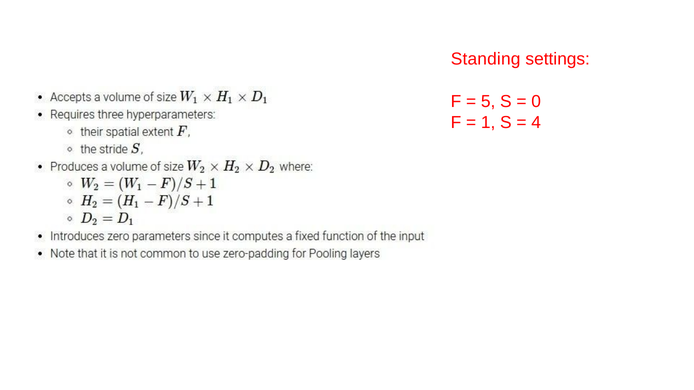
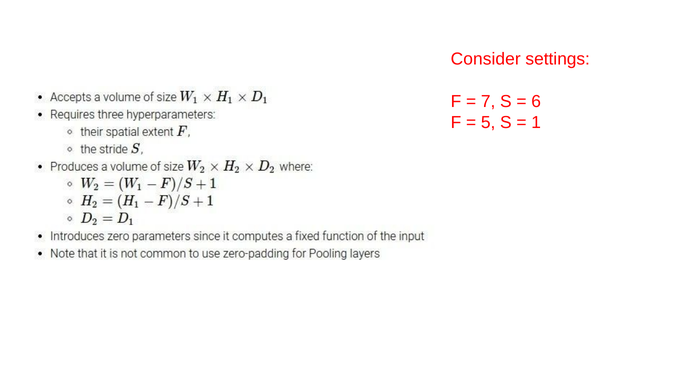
Standing: Standing -> Consider
5: 5 -> 7
0: 0 -> 6
1: 1 -> 5
4: 4 -> 1
